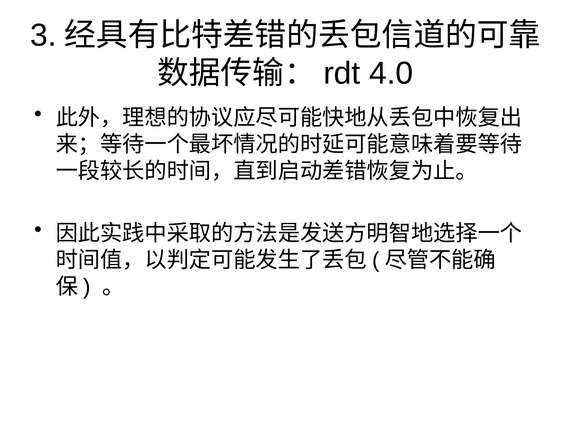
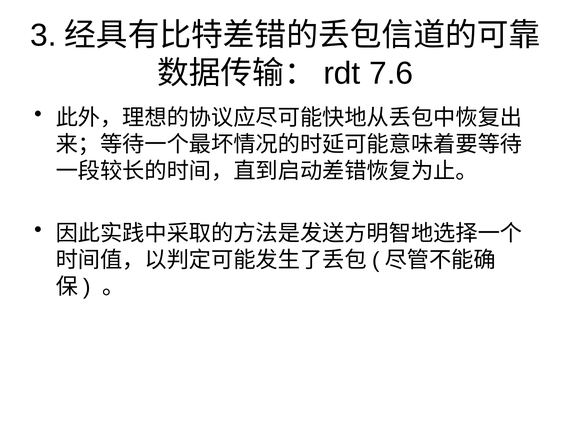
4.0: 4.0 -> 7.6
